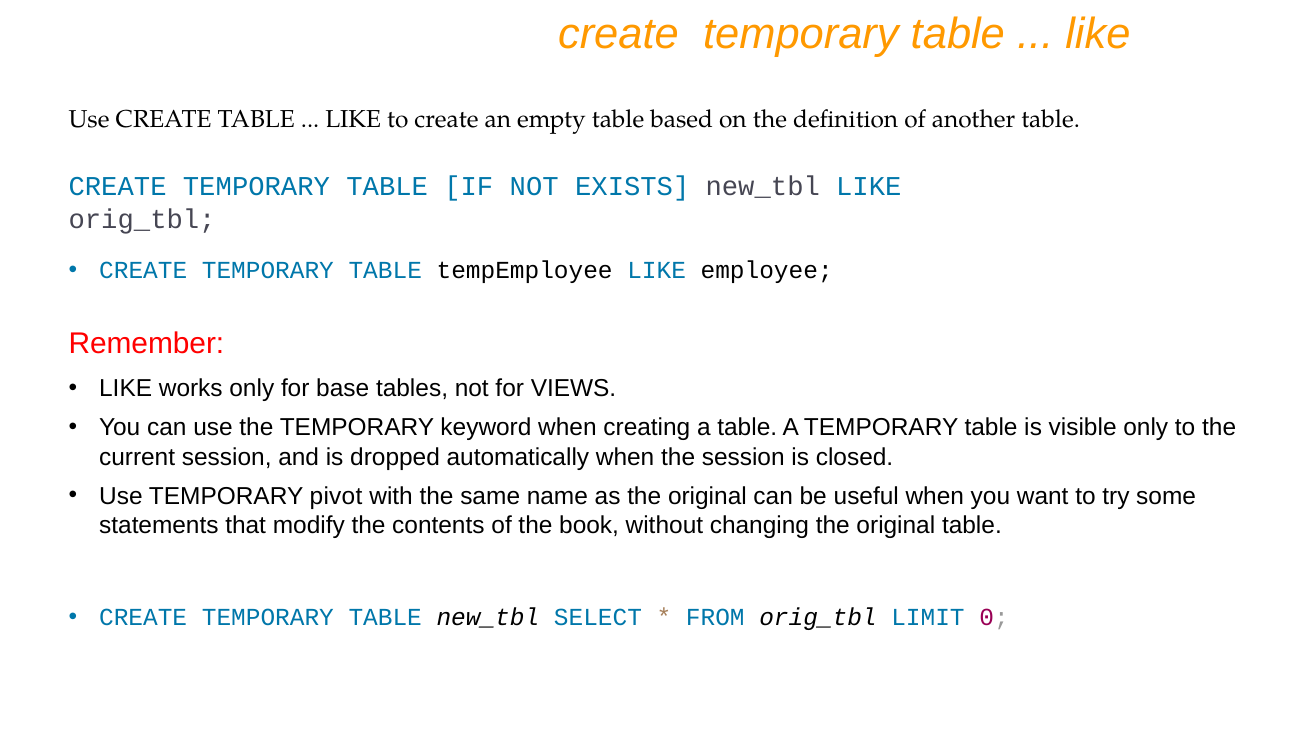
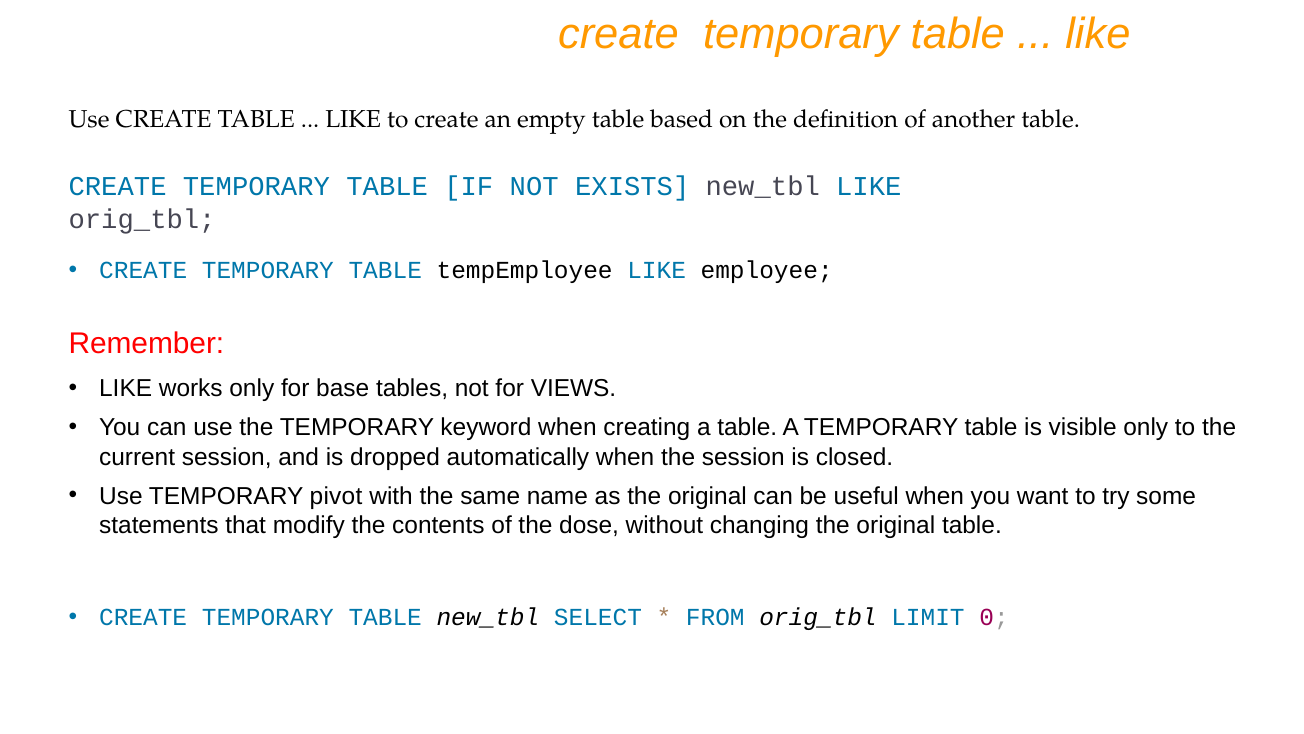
book: book -> dose
